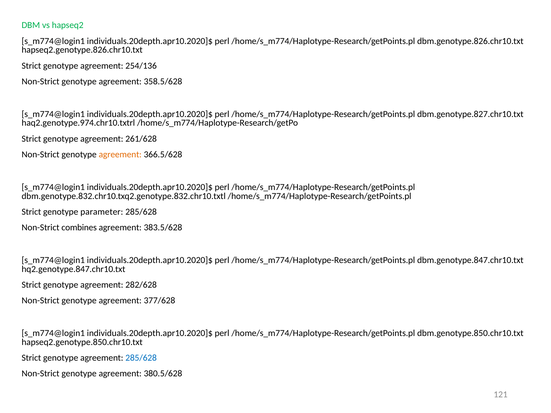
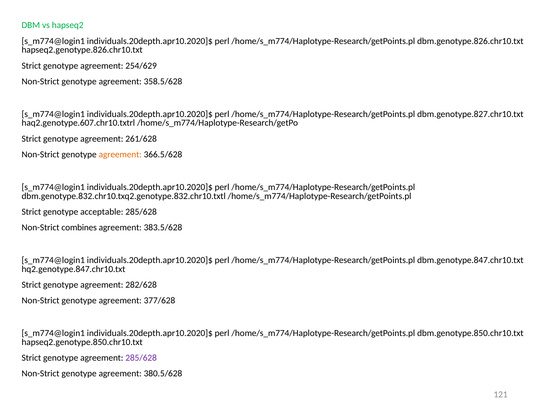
254/136: 254/136 -> 254/629
haq2.genotype.974.chr10.txtrl: haq2.genotype.974.chr10.txtrl -> haq2.genotype.607.chr10.txtrl
parameter: parameter -> acceptable
285/628 at (141, 358) colour: blue -> purple
